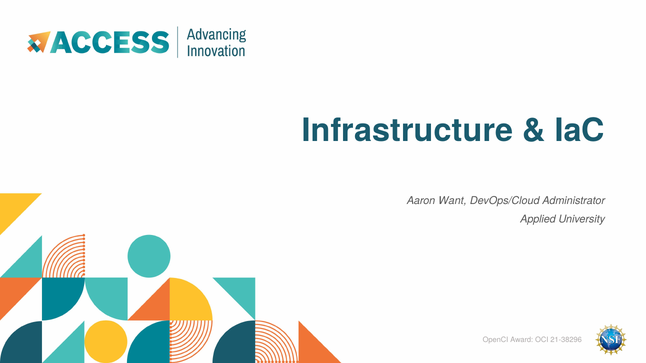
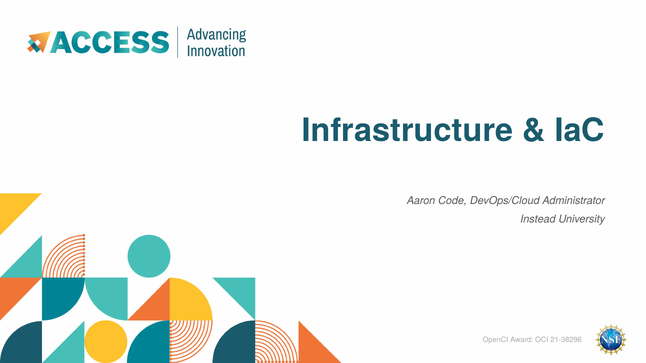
Want: Want -> Code
Applied: Applied -> Instead
